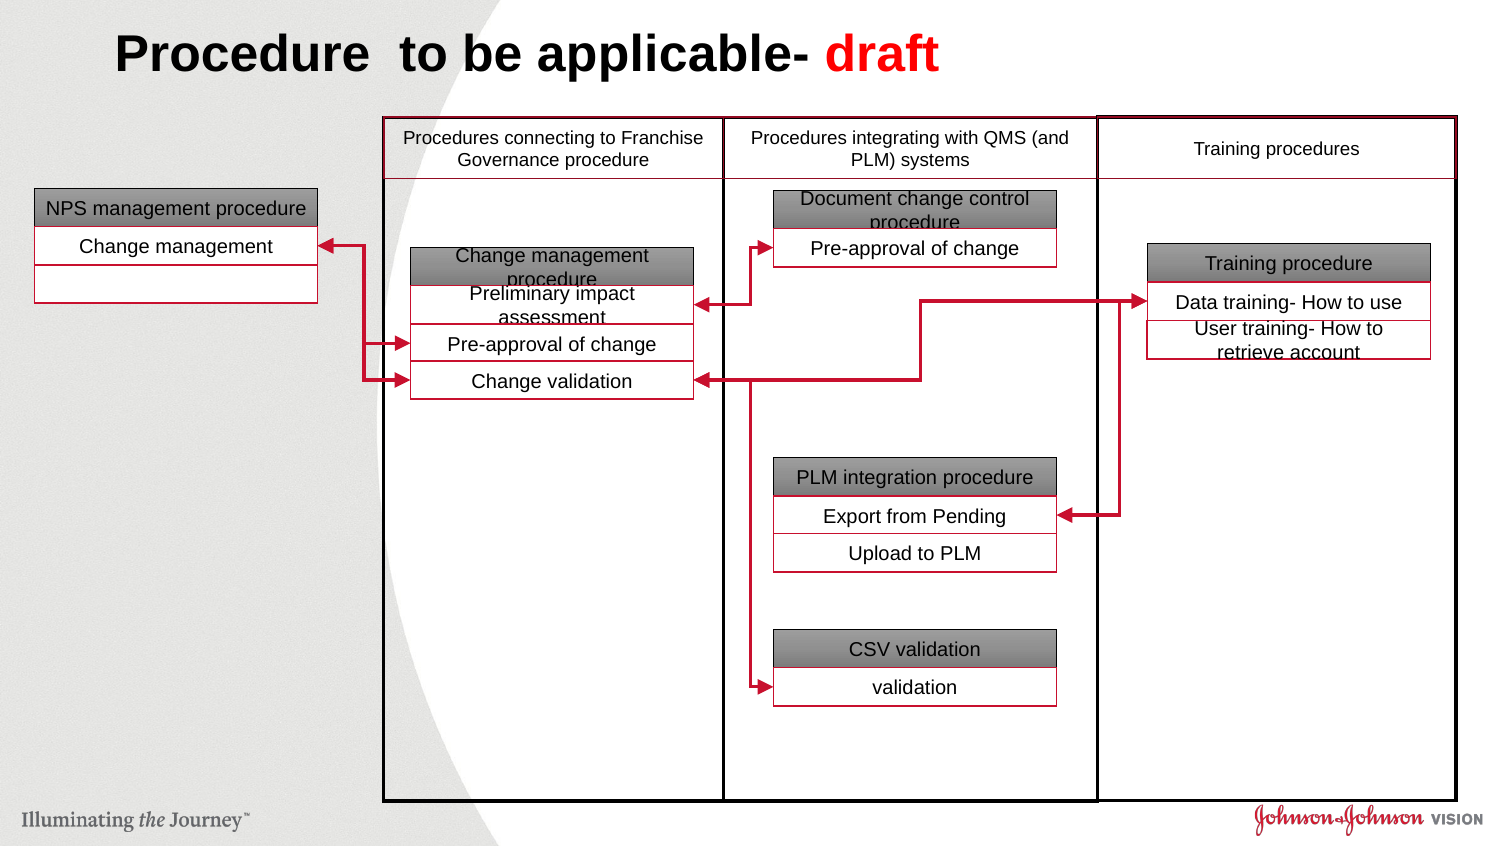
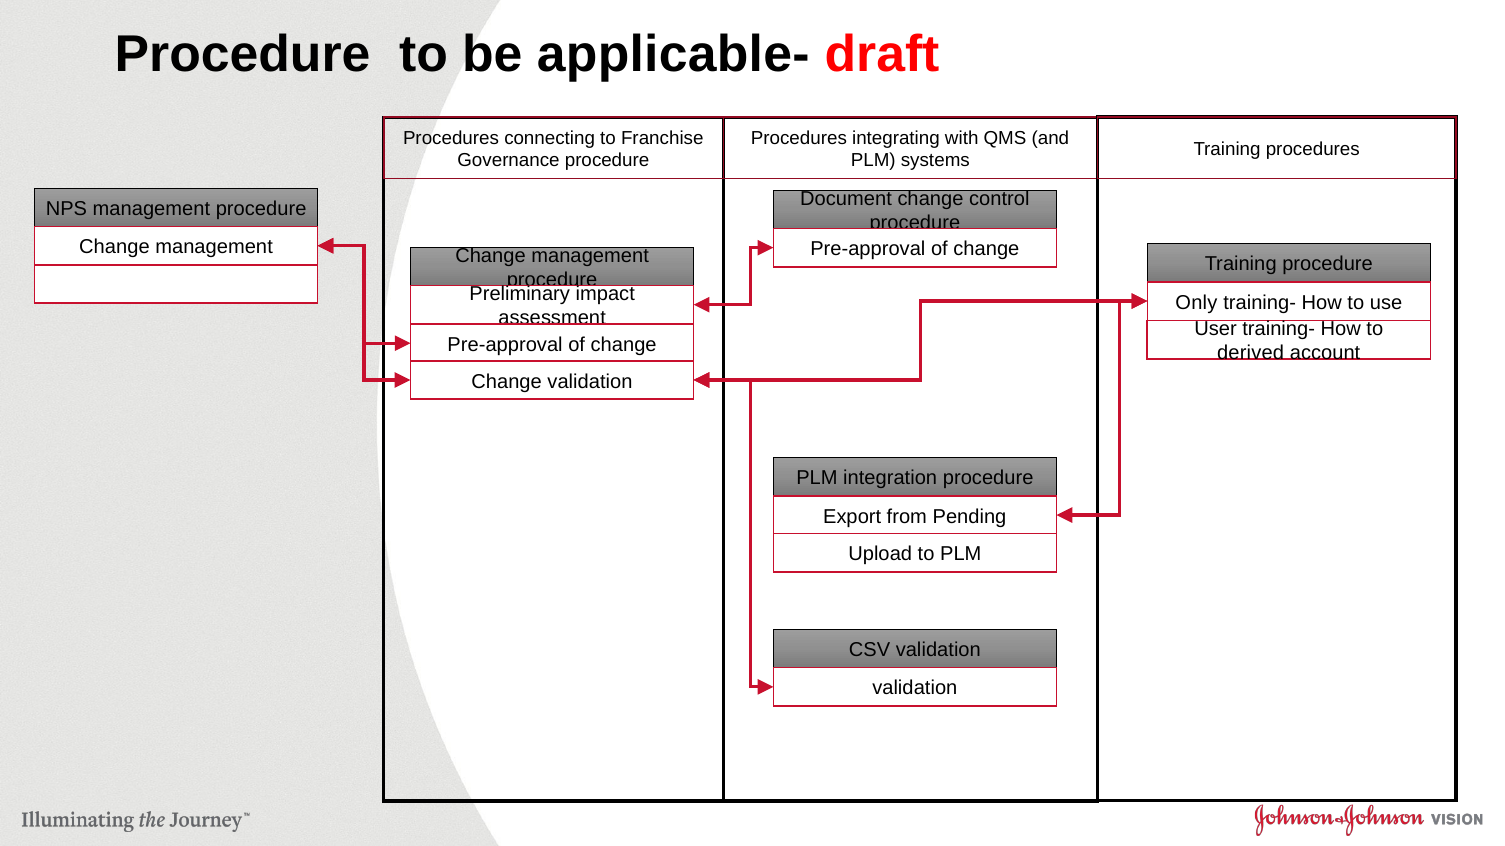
Data: Data -> Only
retrieve: retrieve -> derived
